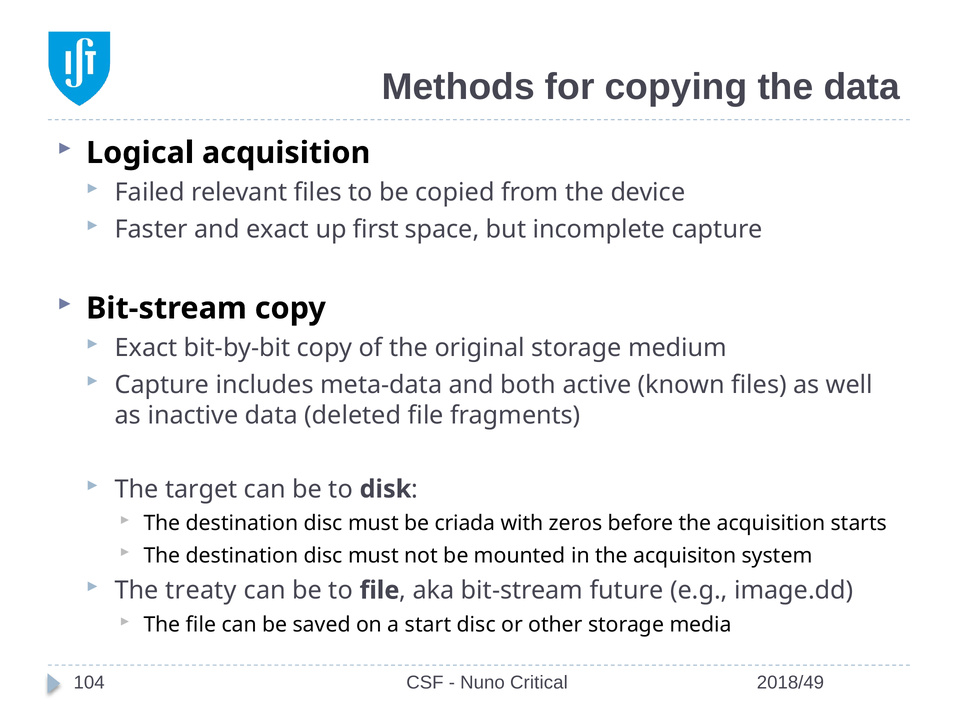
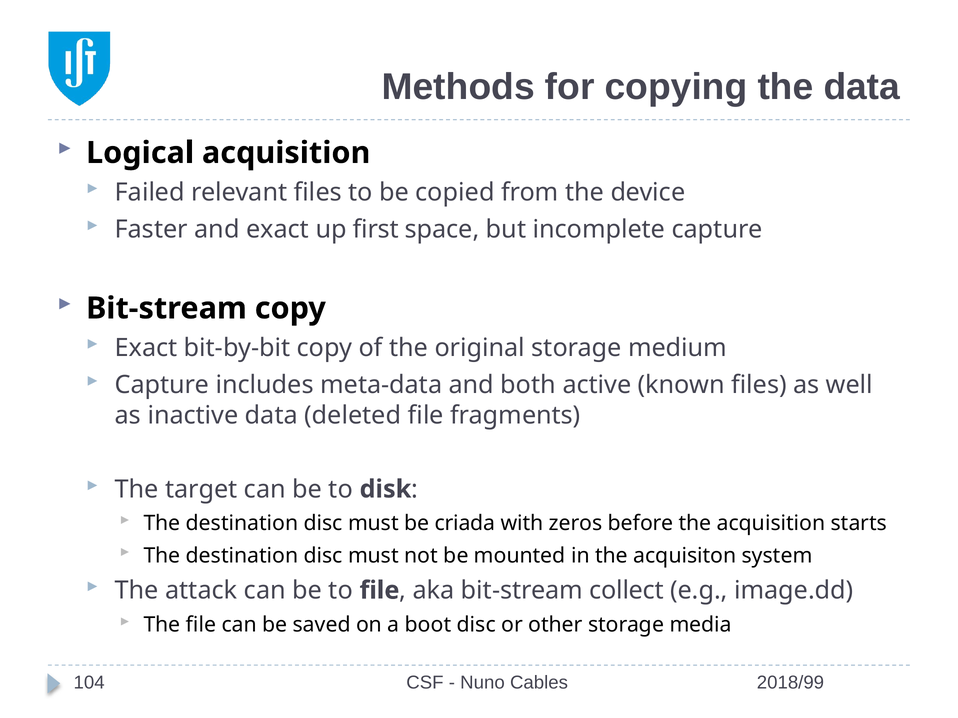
treaty: treaty -> attack
future: future -> collect
start: start -> boot
Critical: Critical -> Cables
2018/49: 2018/49 -> 2018/99
